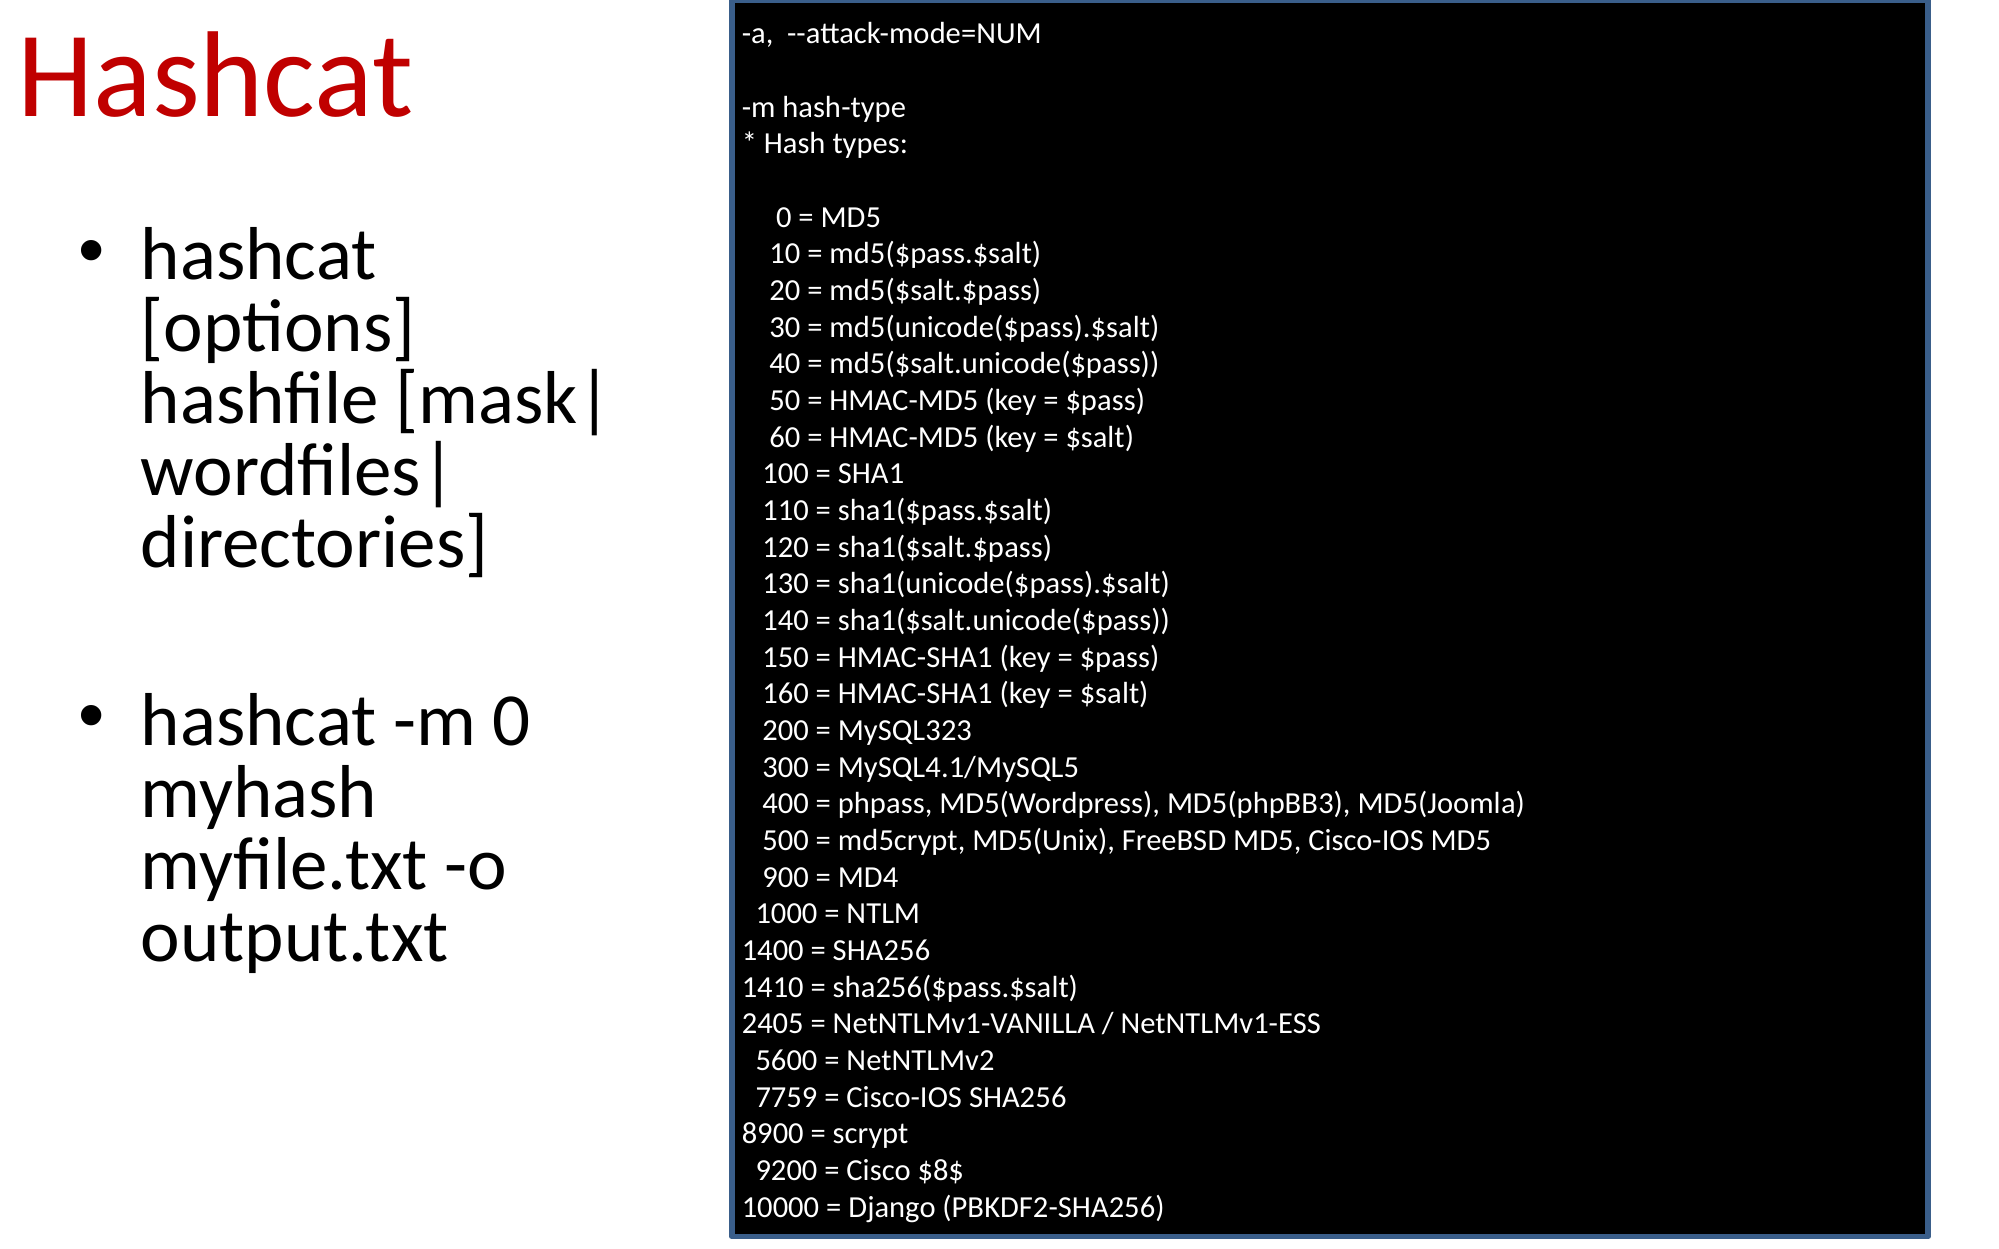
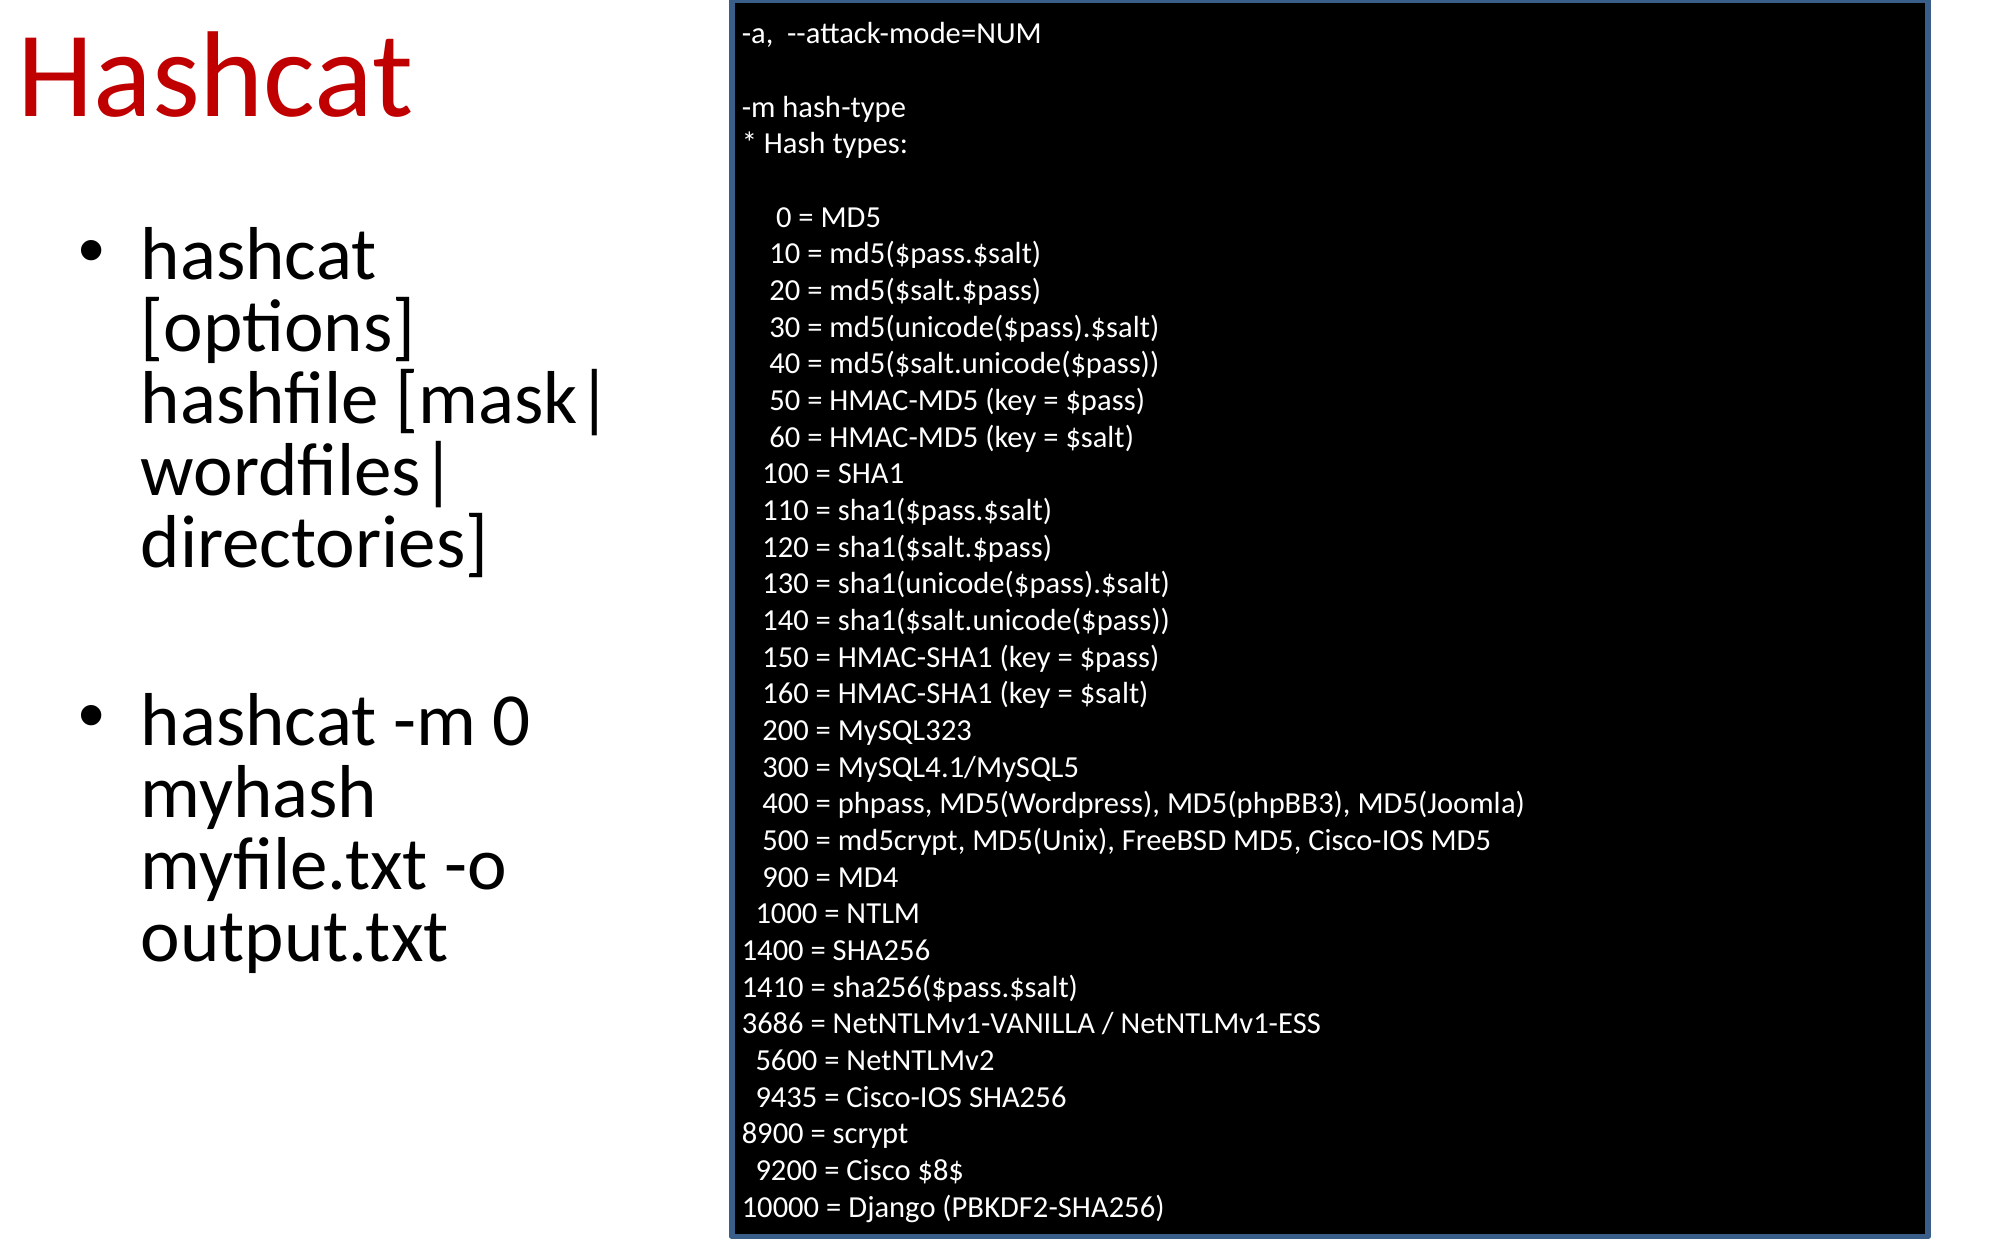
2405: 2405 -> 3686
7759: 7759 -> 9435
